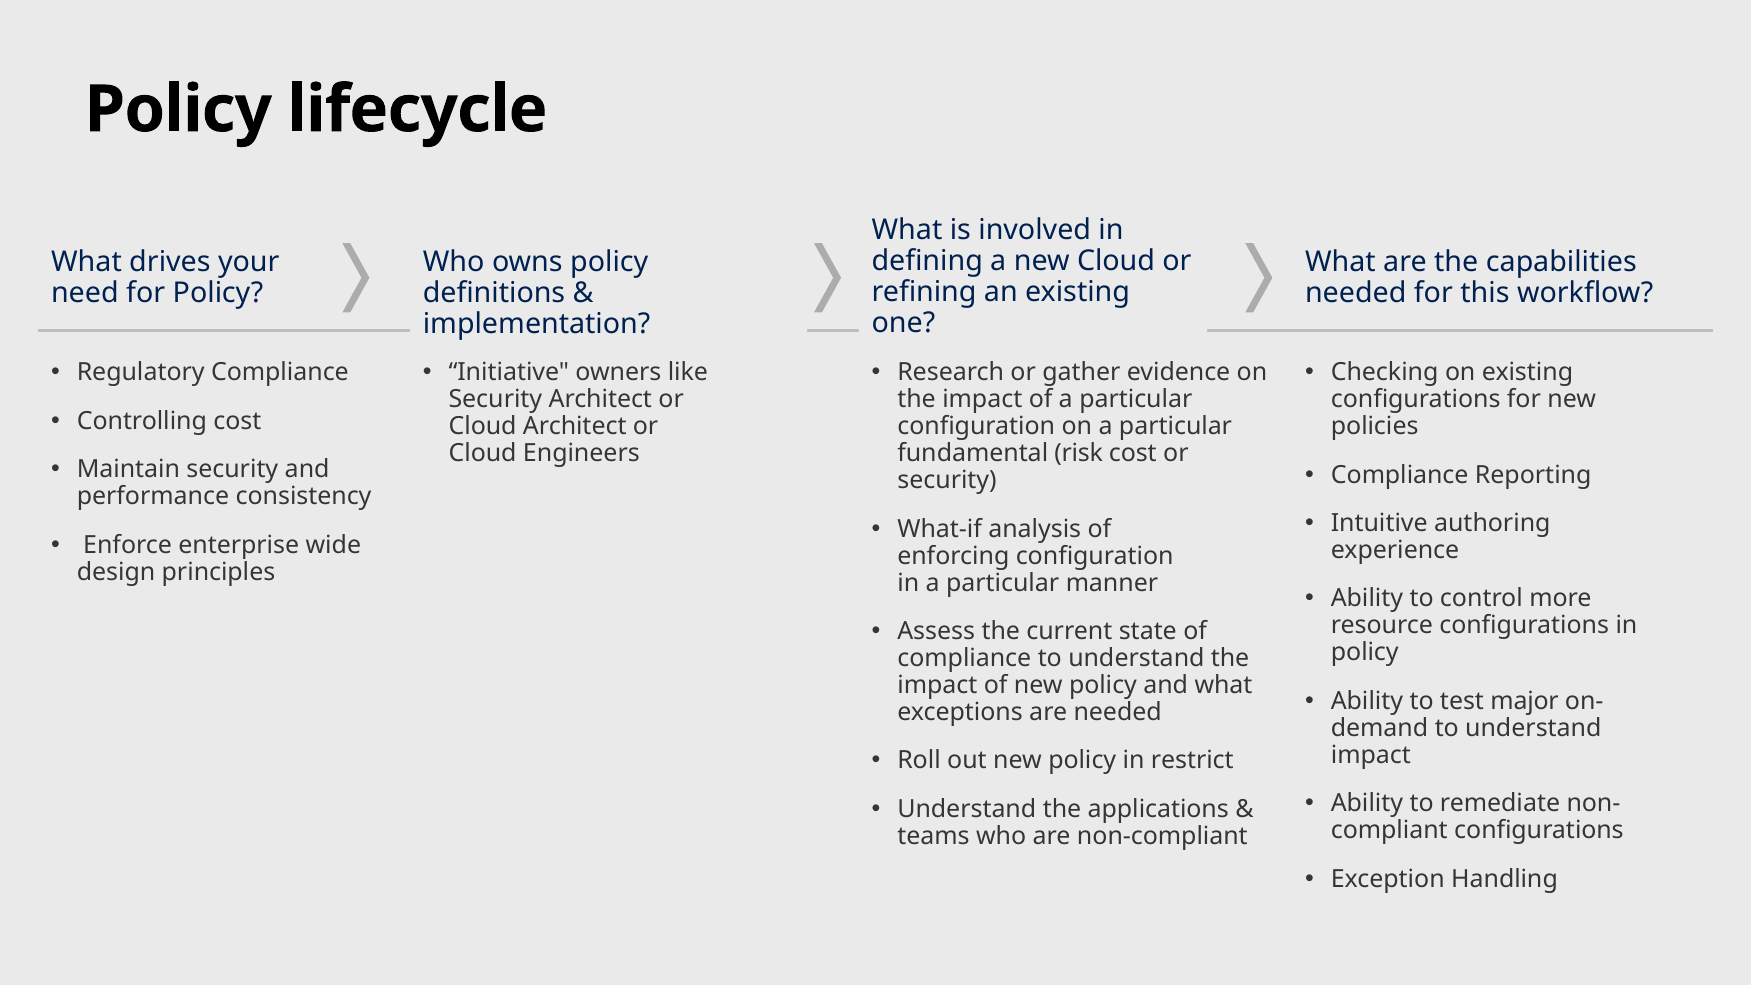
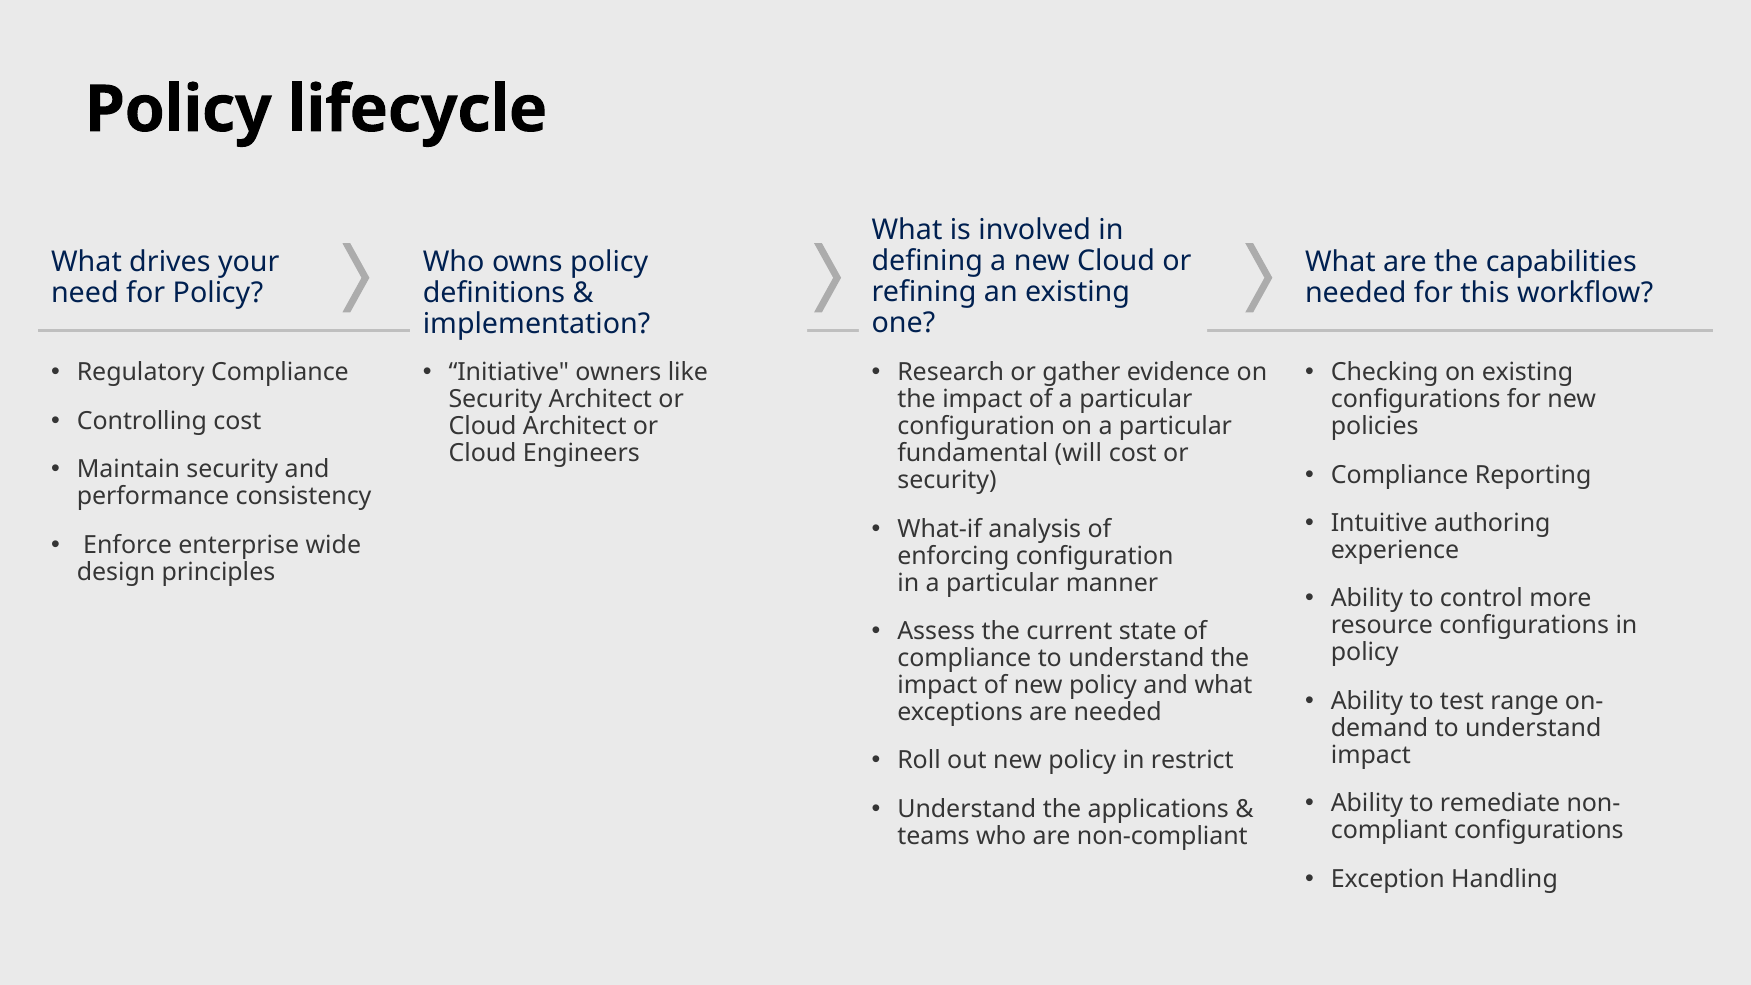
risk: risk -> will
major: major -> range
